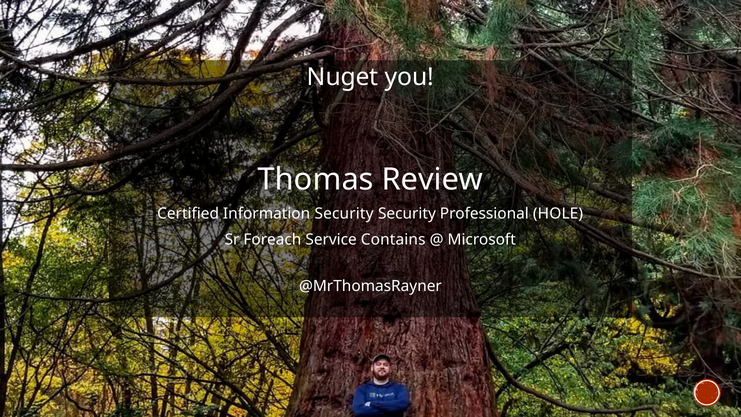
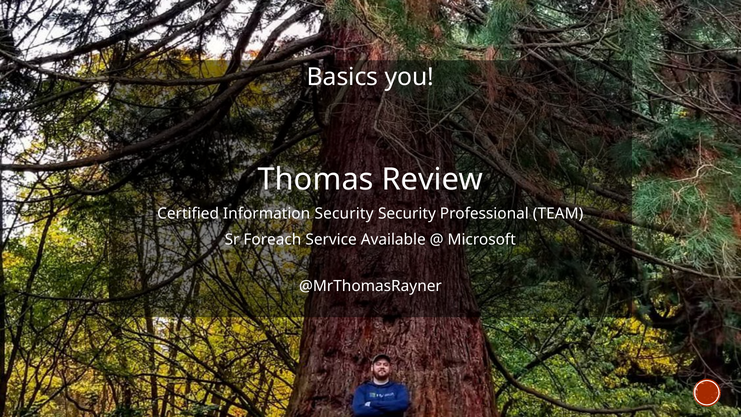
Nuget: Nuget -> Basics
HOLE: HOLE -> TEAM
Contains: Contains -> Available
